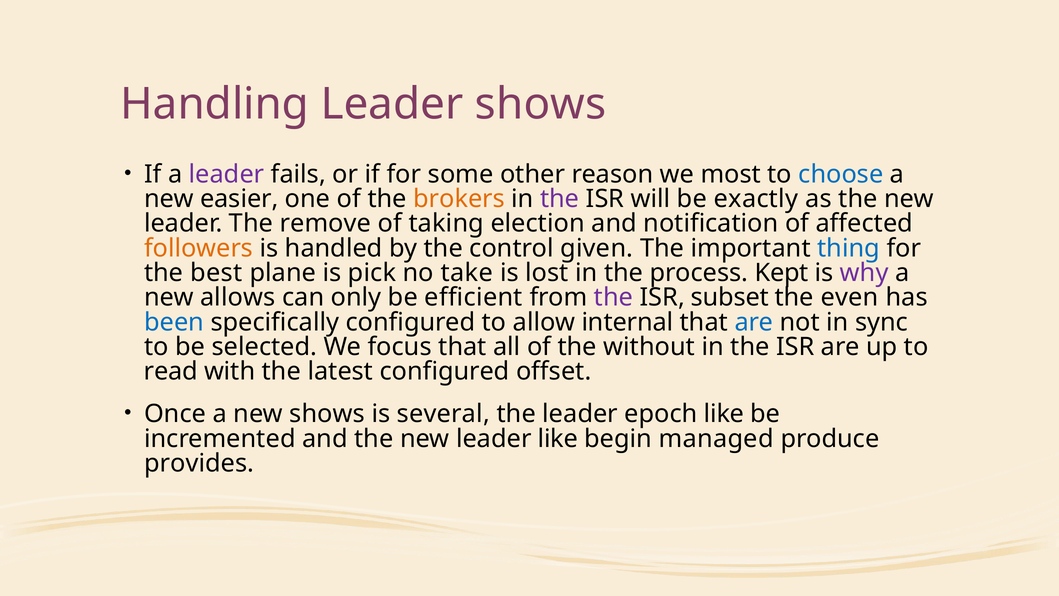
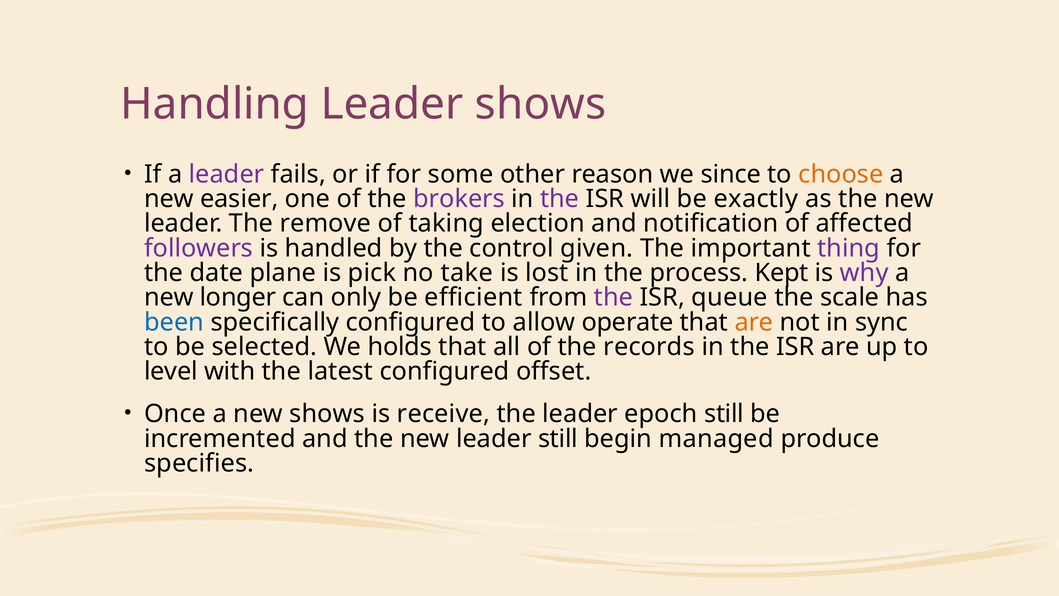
most: most -> since
choose colour: blue -> orange
brokers colour: orange -> purple
followers colour: orange -> purple
thing colour: blue -> purple
best: best -> date
allows: allows -> longer
subset: subset -> queue
even: even -> scale
internal: internal -> operate
are at (754, 322) colour: blue -> orange
focus: focus -> holds
without: without -> records
read: read -> level
several: several -> receive
epoch like: like -> still
leader like: like -> still
provides: provides -> specifies
